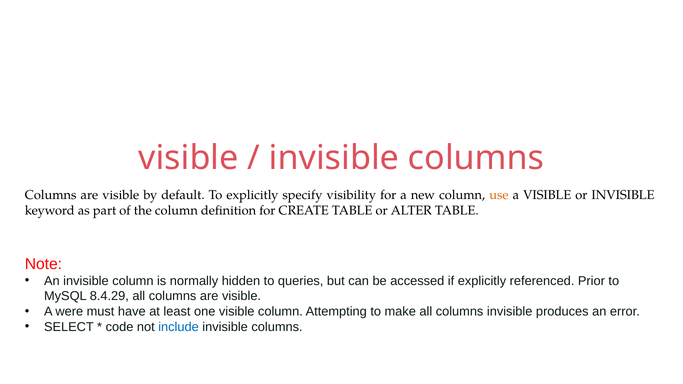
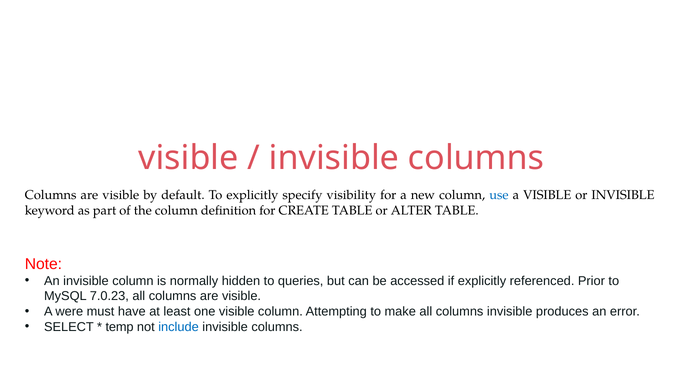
use colour: orange -> blue
8.4.29: 8.4.29 -> 7.0.23
code: code -> temp
